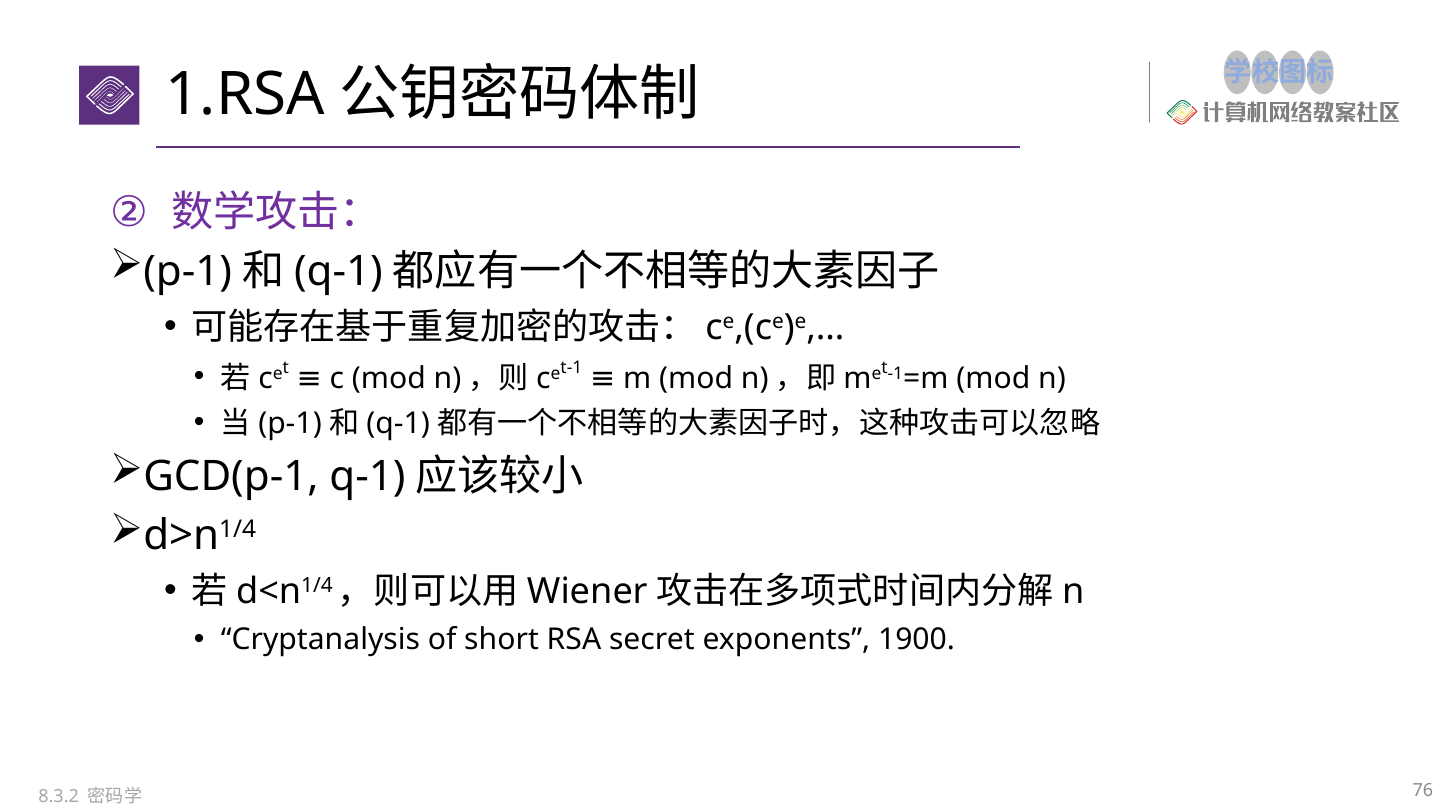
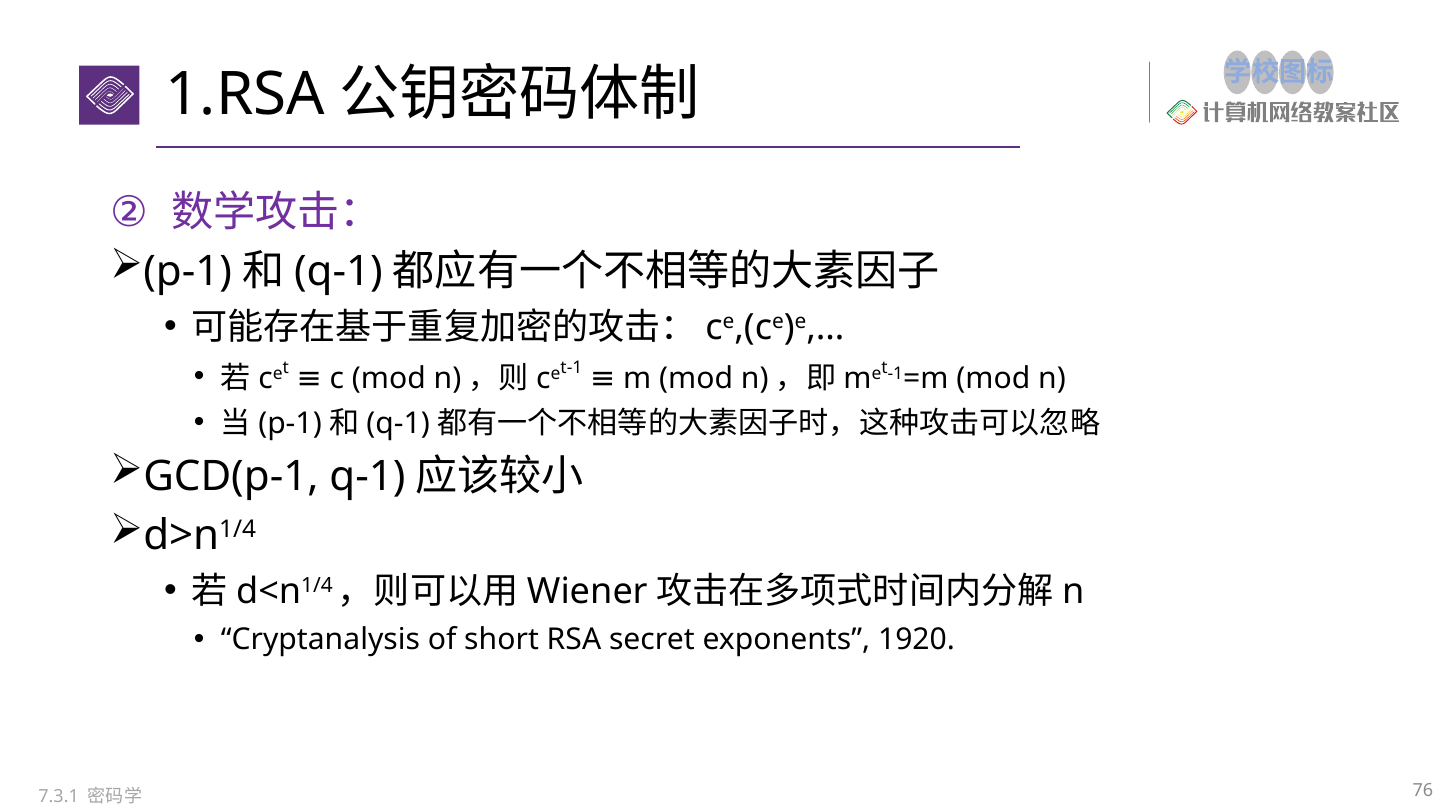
1900: 1900 -> 1920
8.3.2: 8.3.2 -> 7.3.1
